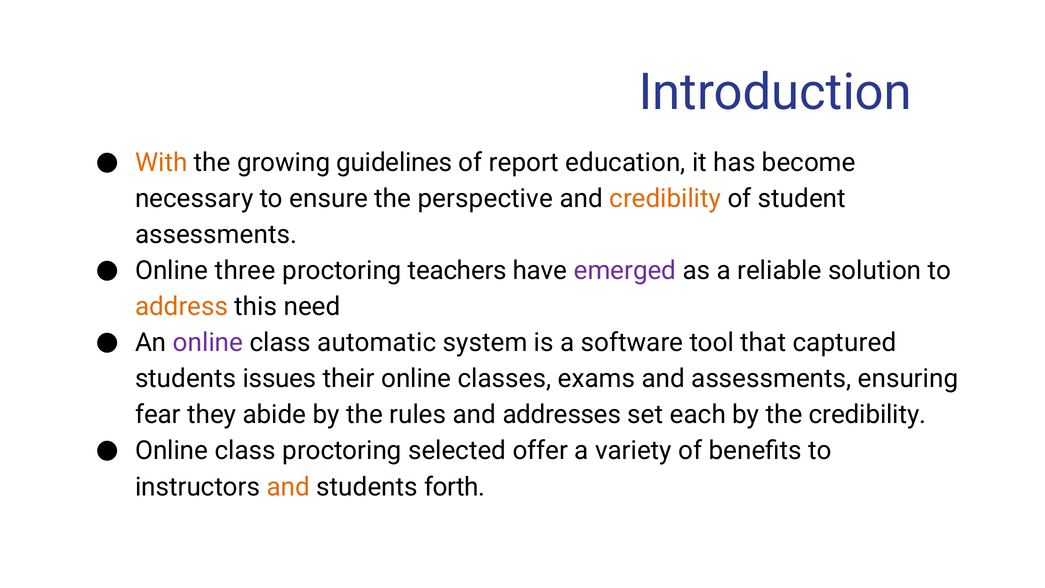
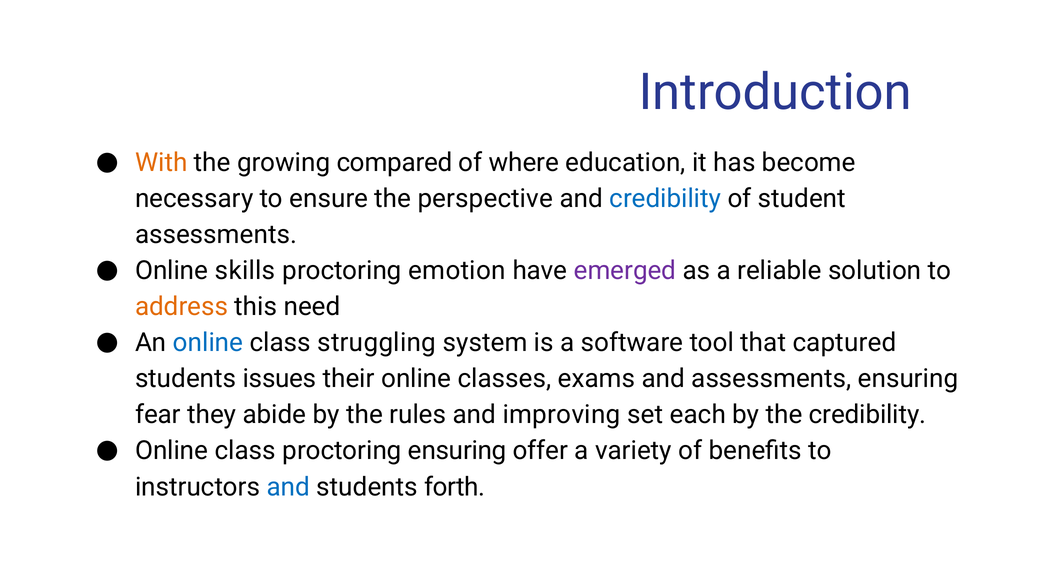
guidelines: guidelines -> compared
report: report -> where
credibility at (665, 198) colour: orange -> blue
three: three -> skills
teachers: teachers -> emotion
online at (208, 343) colour: purple -> blue
automatic: automatic -> struggling
addresses: addresses -> improving
proctoring selected: selected -> ensuring
and at (288, 487) colour: orange -> blue
